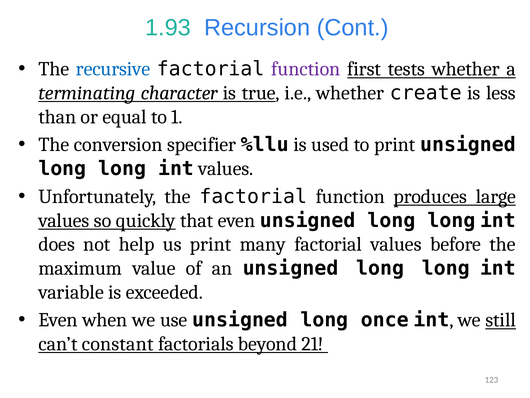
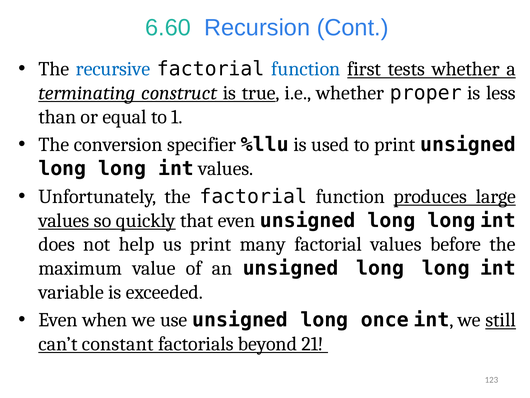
1.93: 1.93 -> 6.60
function at (306, 69) colour: purple -> blue
character: character -> construct
create: create -> proper
